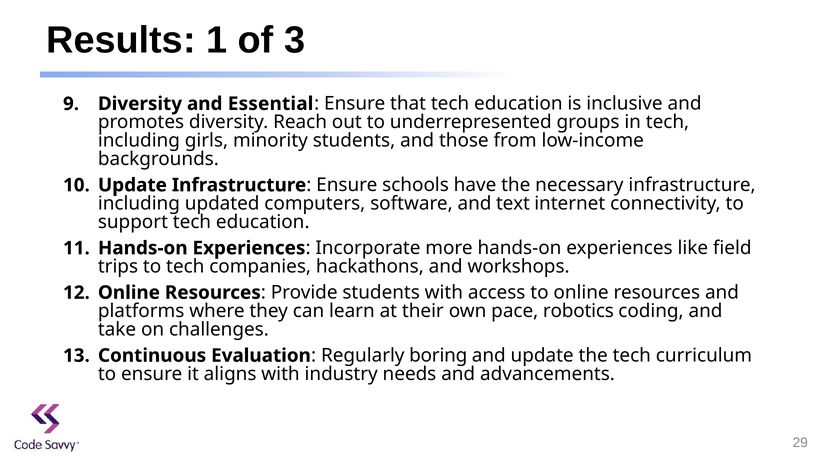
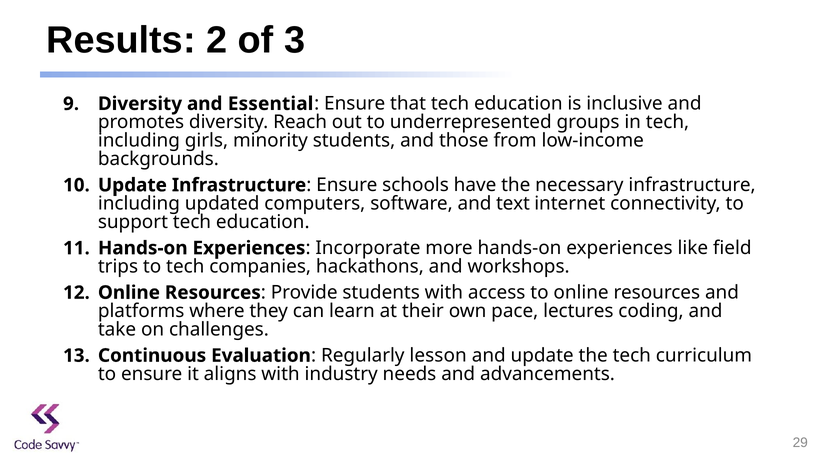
1: 1 -> 2
robotics: robotics -> lectures
boring: boring -> lesson
